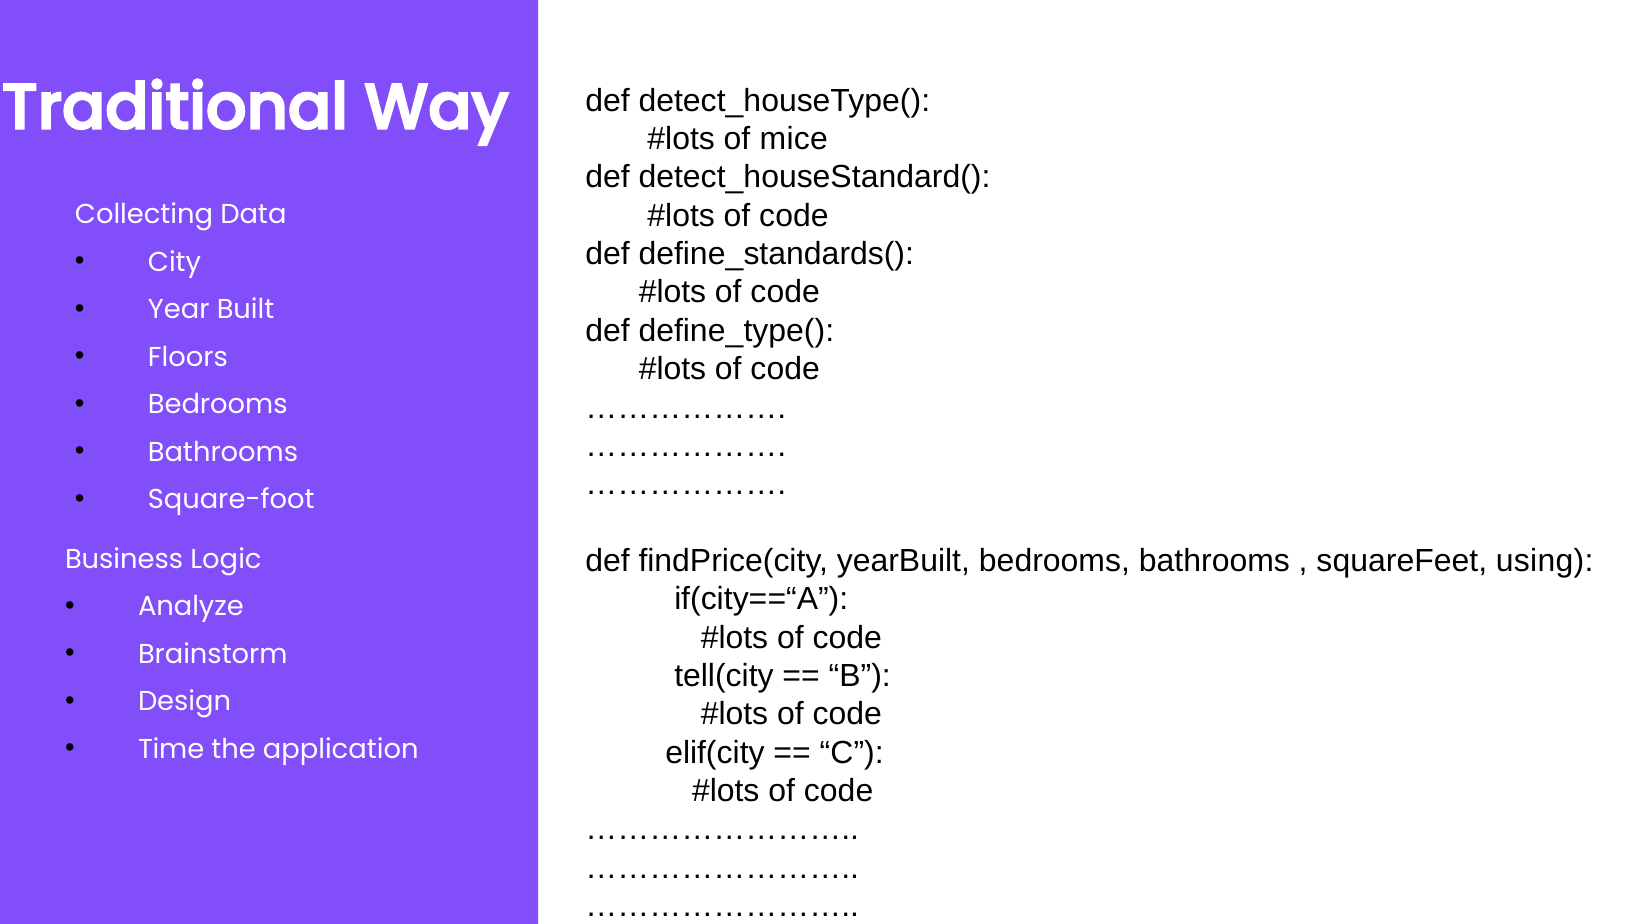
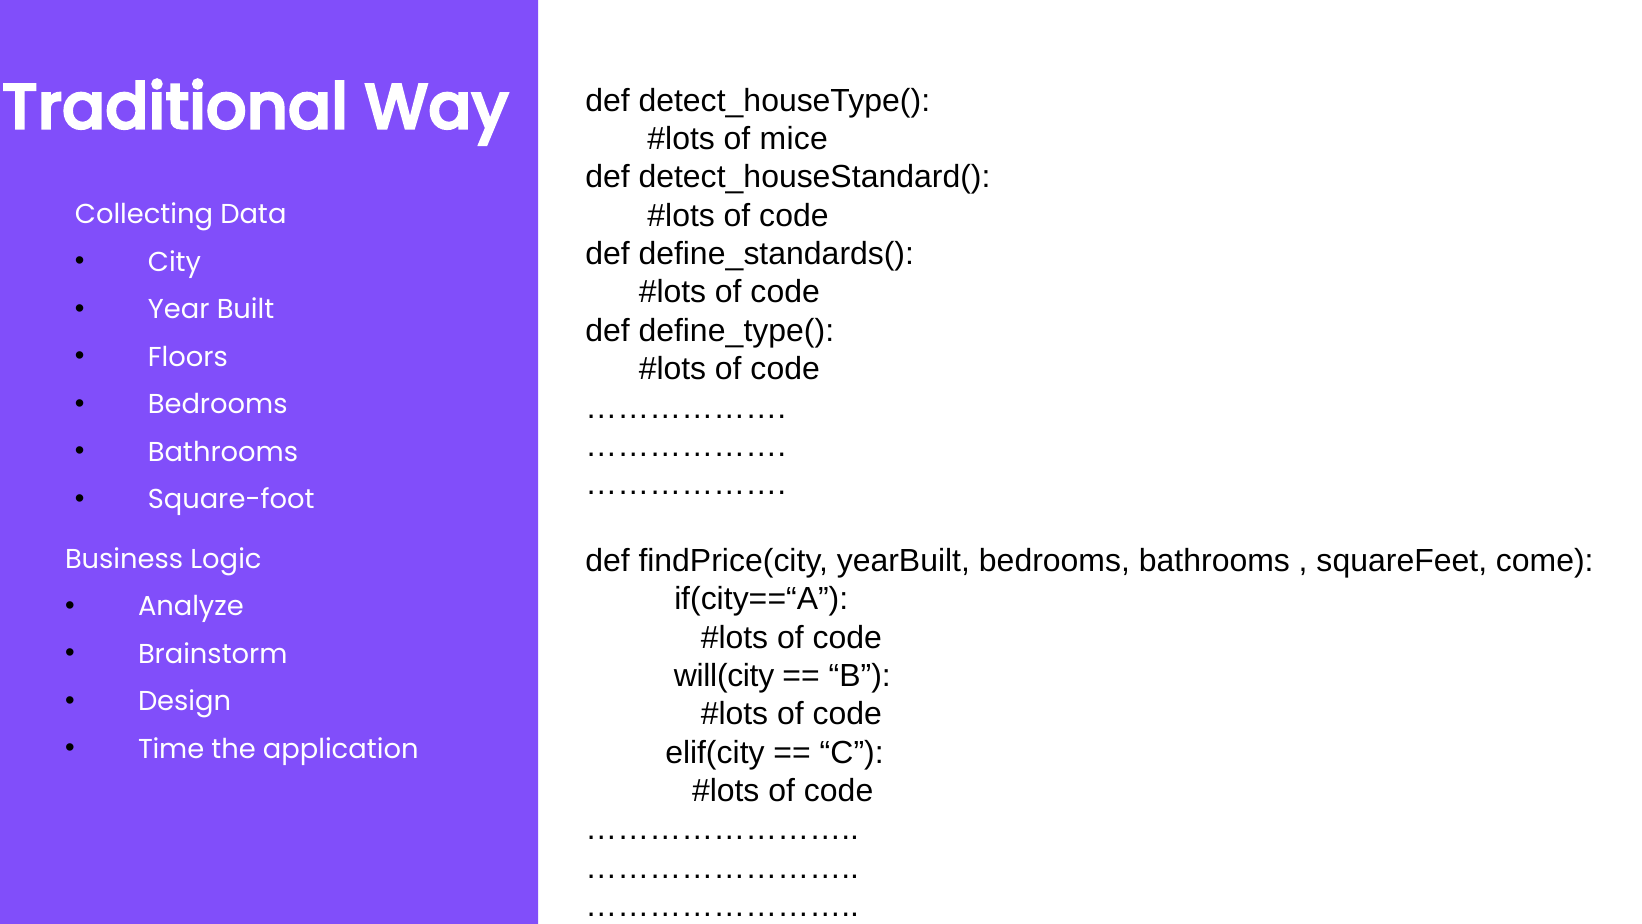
using: using -> come
tell(city: tell(city -> will(city
